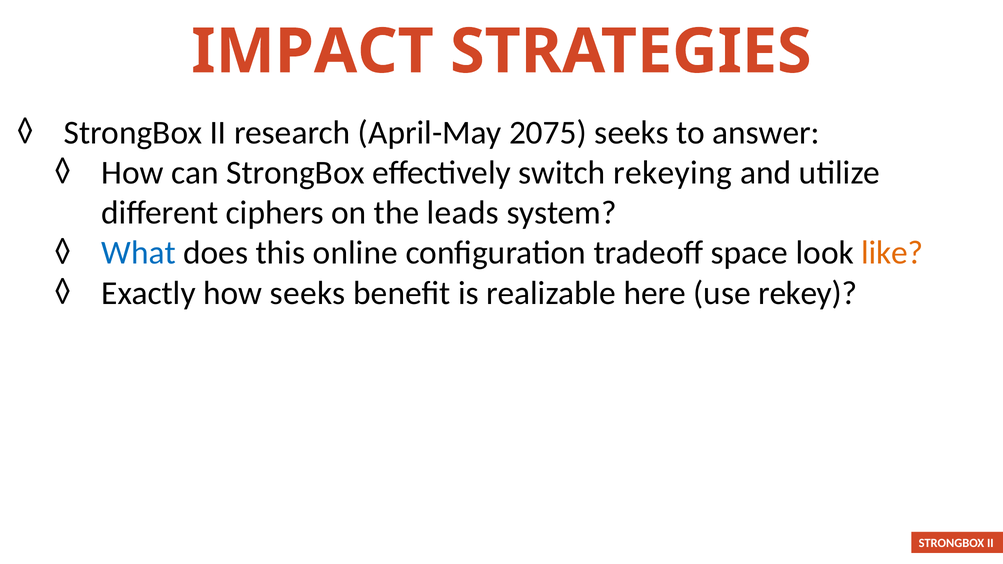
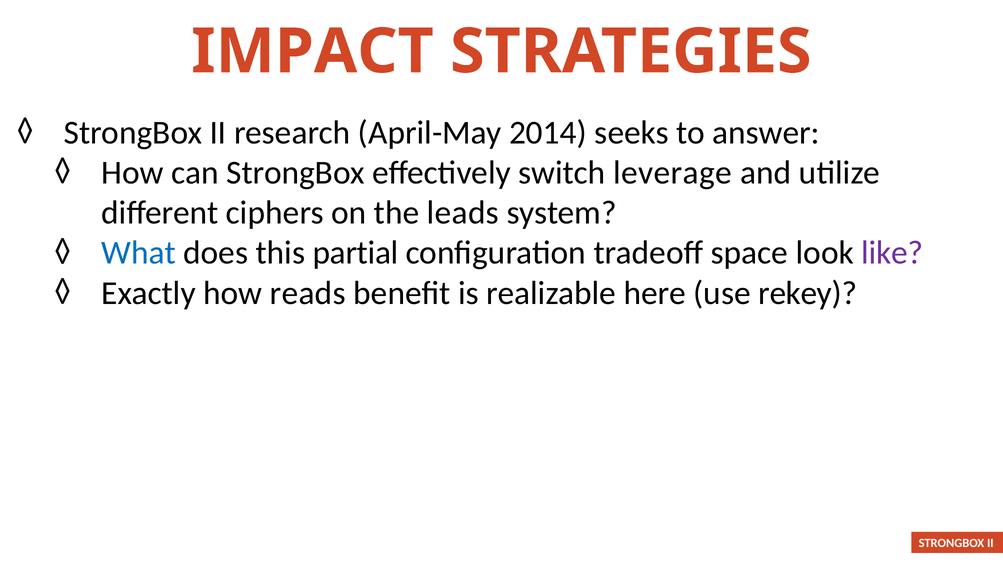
2075: 2075 -> 2014
rekeying: rekeying -> leverage
online: online -> partial
like colour: orange -> purple
how seeks: seeks -> reads
